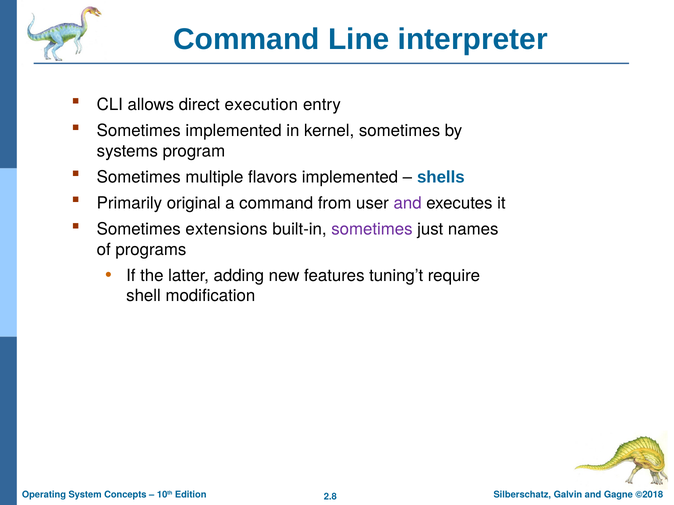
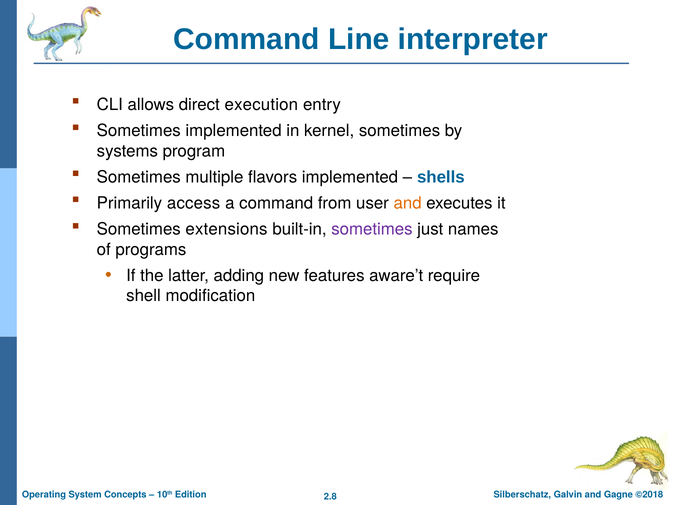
original: original -> access
and at (408, 203) colour: purple -> orange
tuning’t: tuning’t -> aware’t
